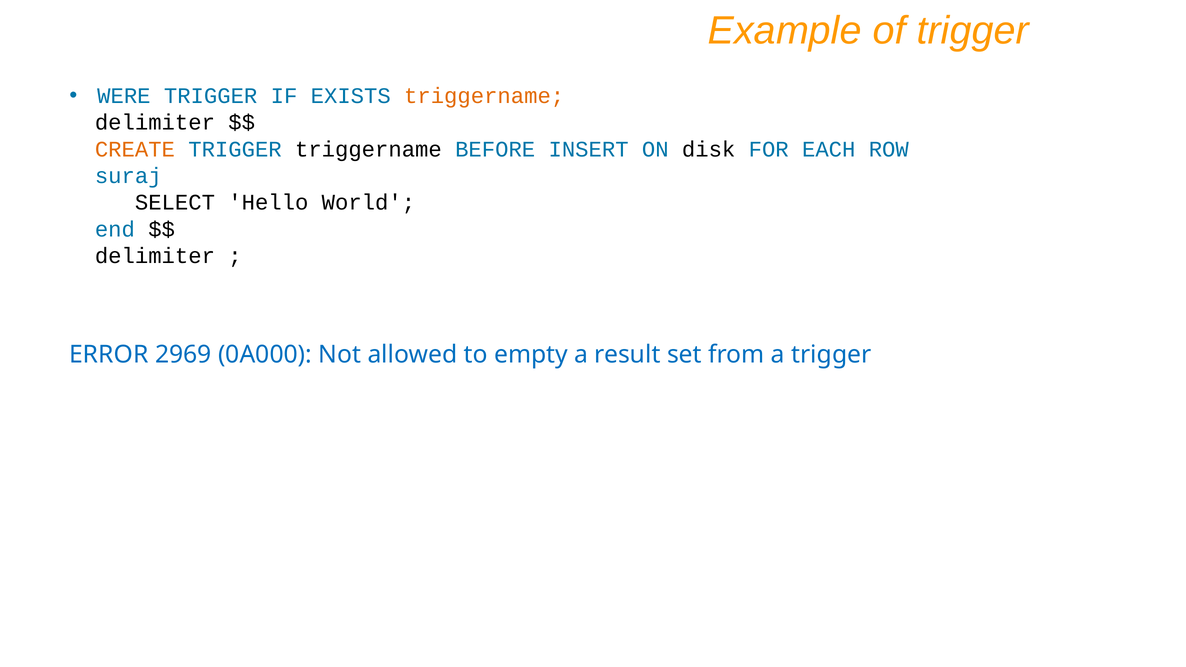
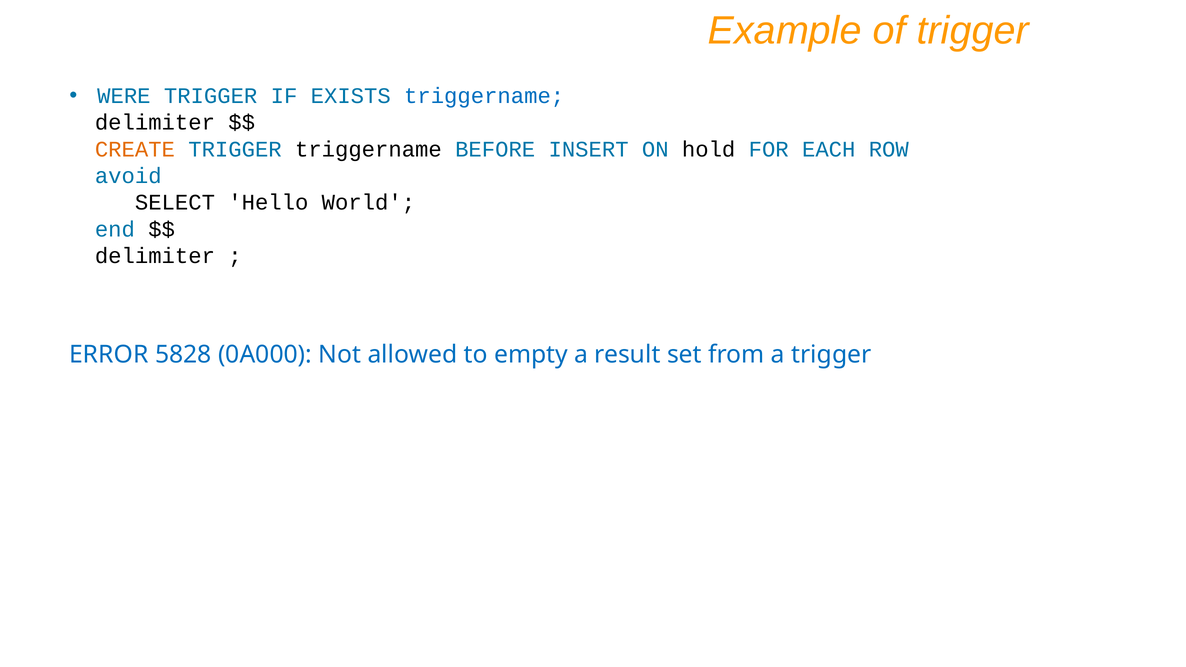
triggername at (484, 96) colour: orange -> blue
disk: disk -> hold
suraj: suraj -> avoid
2969: 2969 -> 5828
